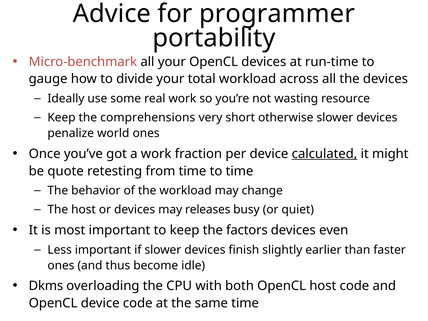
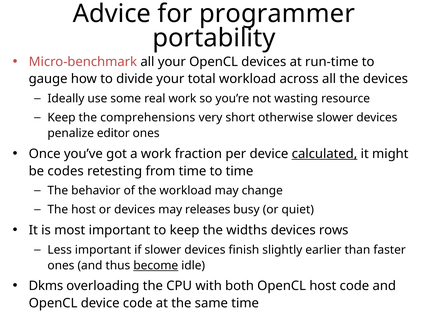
world: world -> editor
quote: quote -> codes
factors: factors -> widths
even: even -> rows
become underline: none -> present
